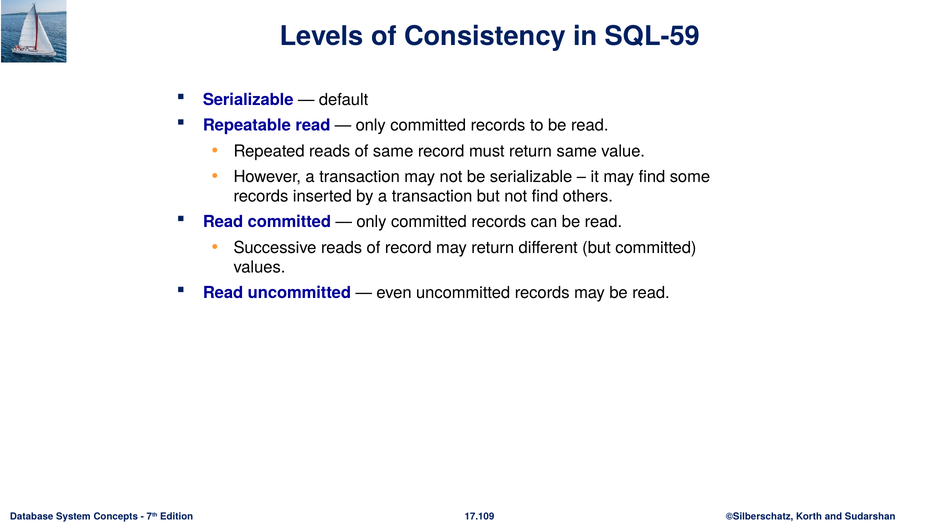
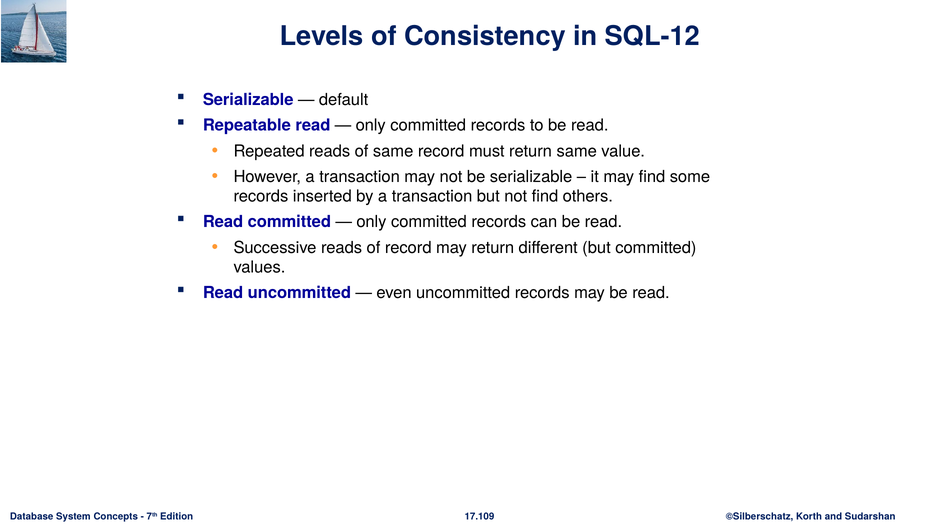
SQL-59: SQL-59 -> SQL-12
